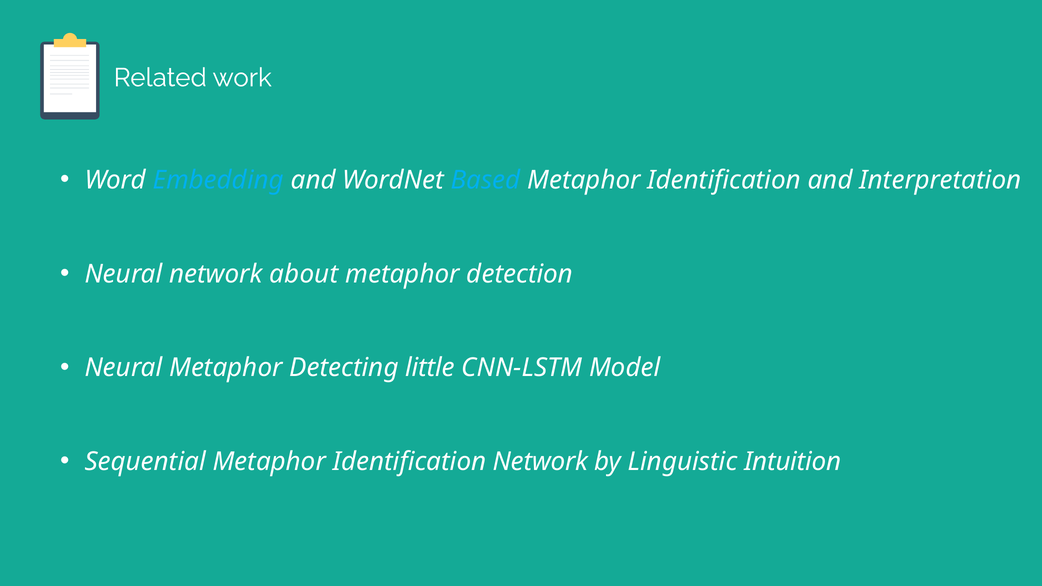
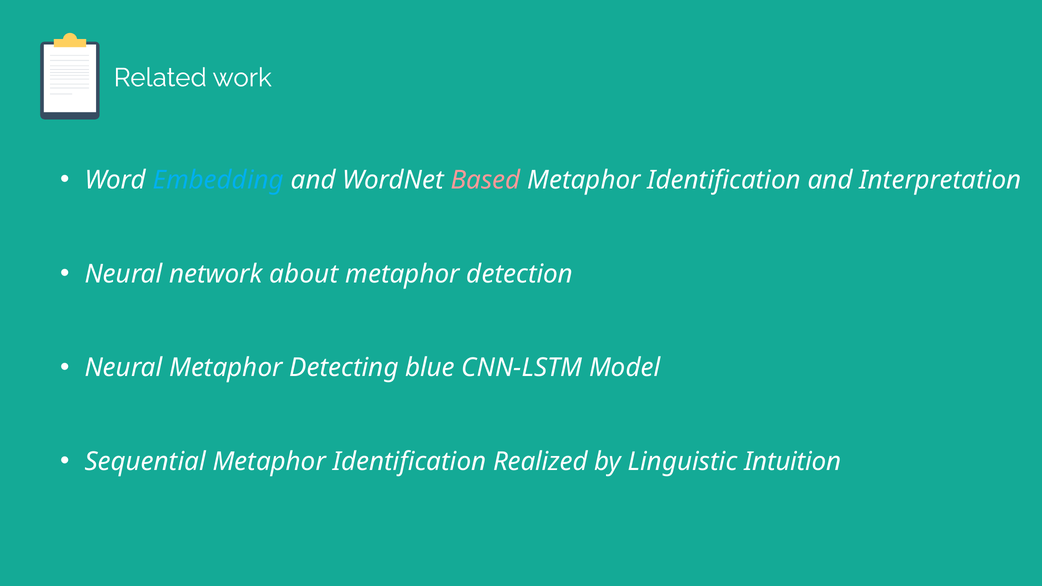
Based colour: light blue -> pink
little: little -> blue
Identification Network: Network -> Realized
